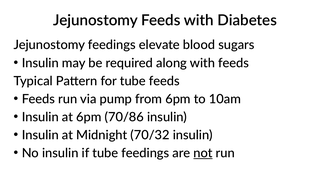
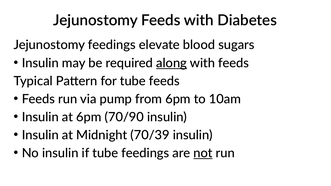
along underline: none -> present
70/86: 70/86 -> 70/90
70/32: 70/32 -> 70/39
